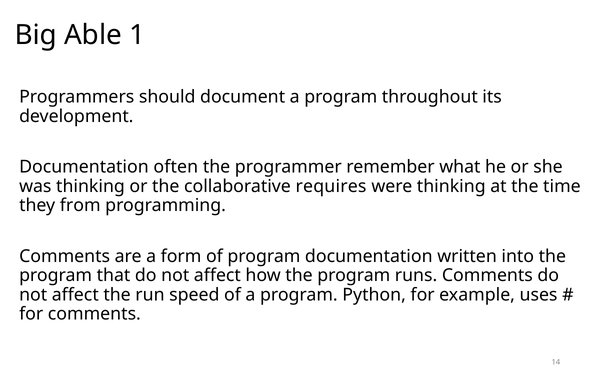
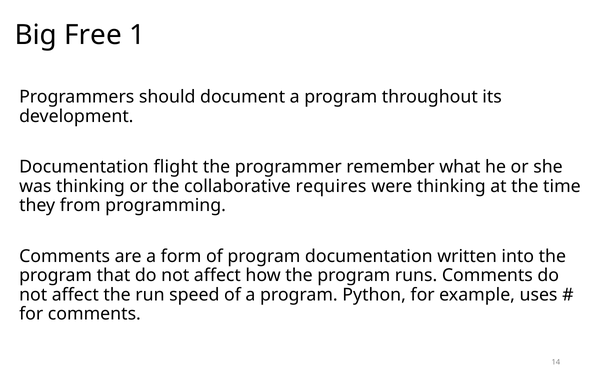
Able: Able -> Free
often: often -> flight
